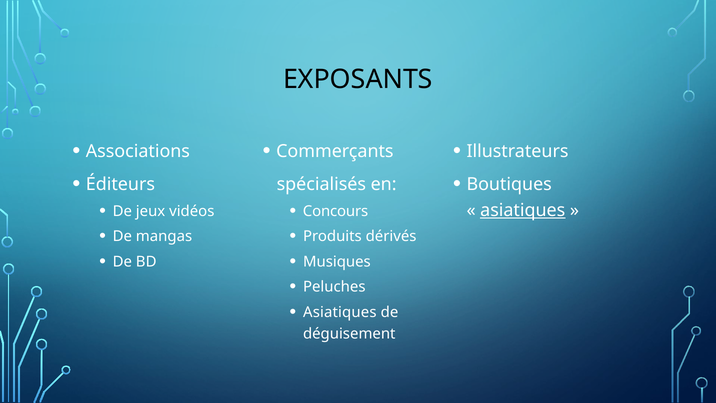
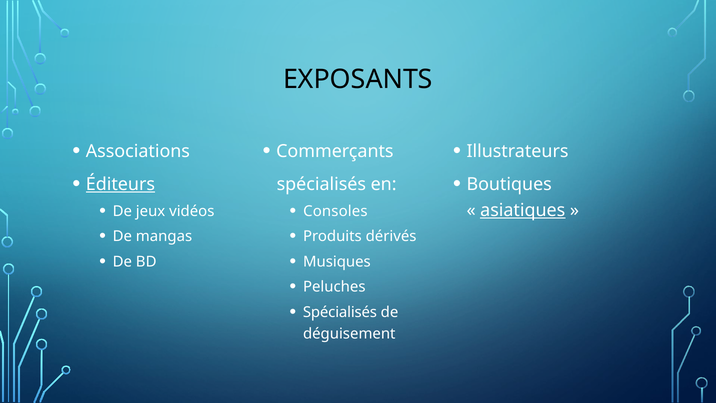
Éditeurs underline: none -> present
Concours: Concours -> Consoles
Asiatiques at (340, 312): Asiatiques -> Spécialisés
